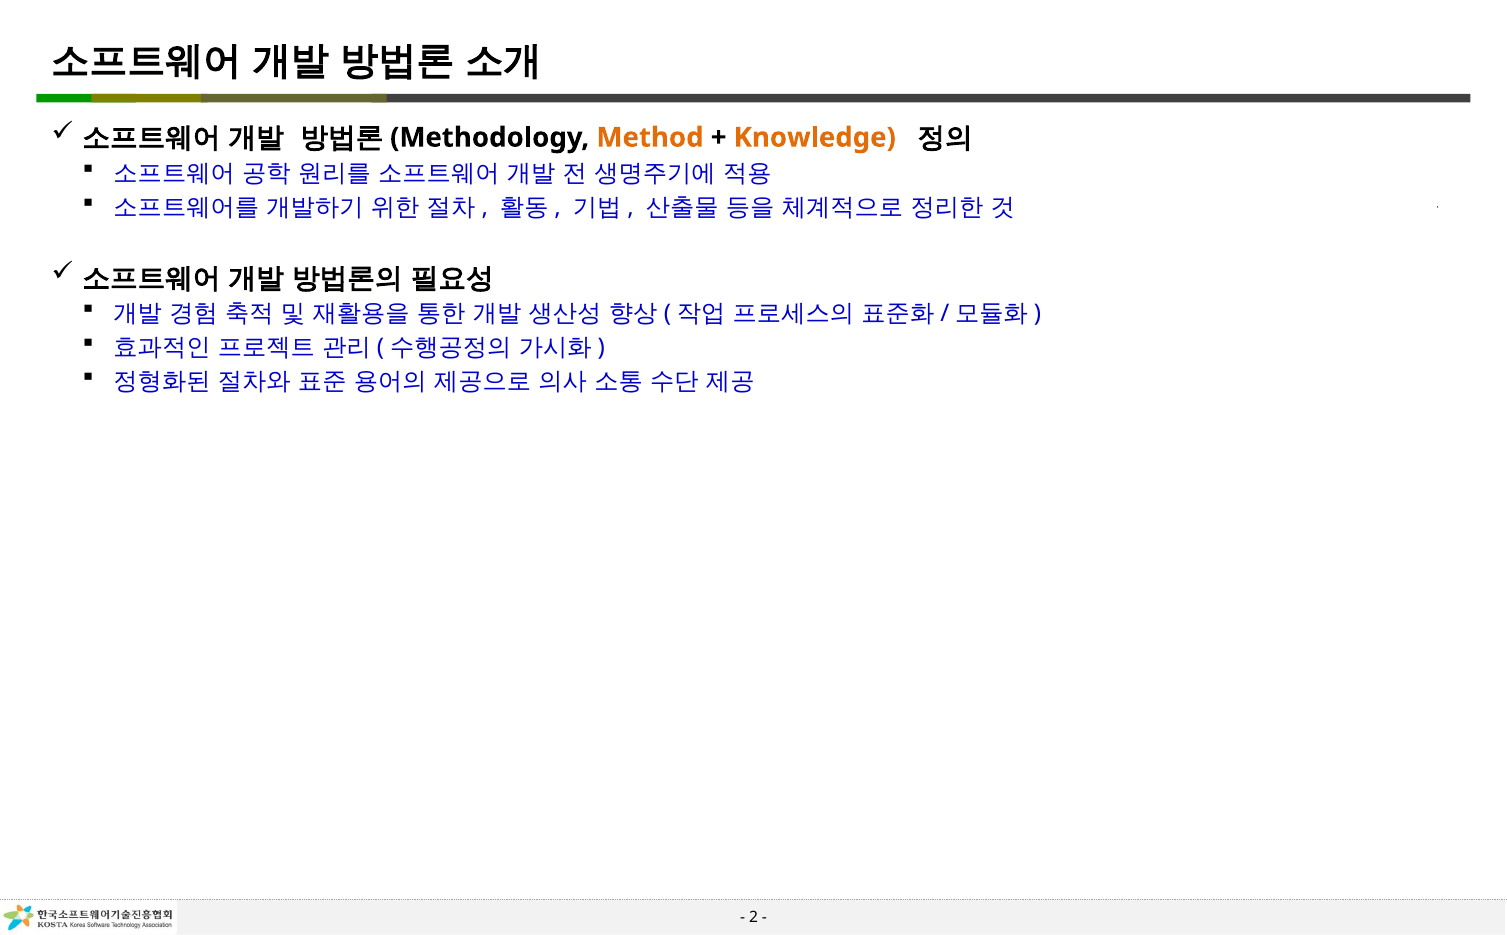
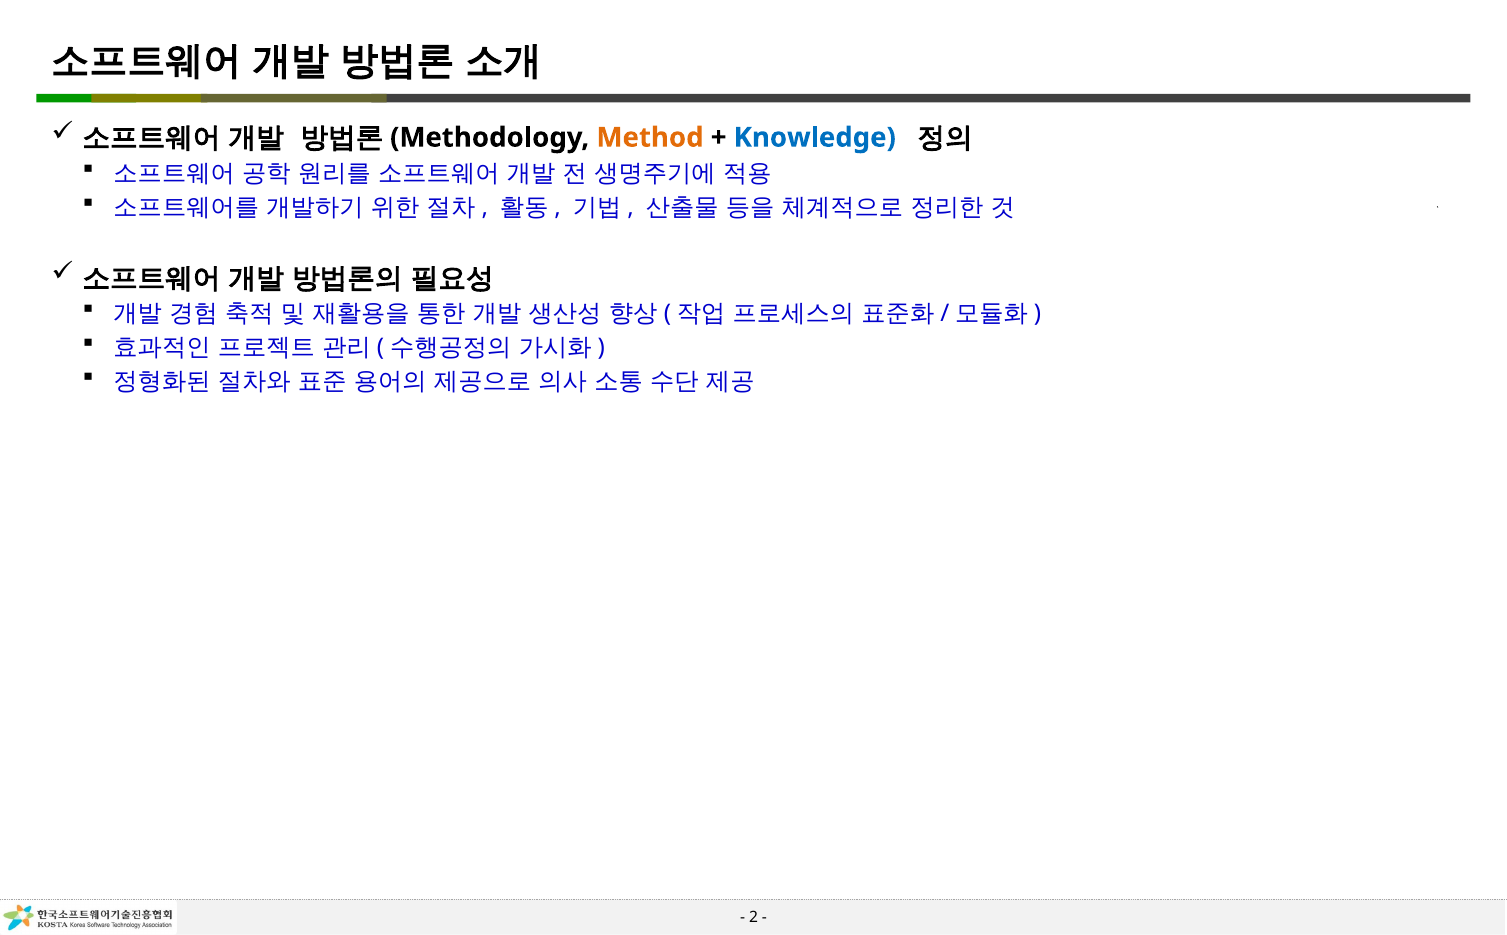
Knowledge colour: orange -> blue
